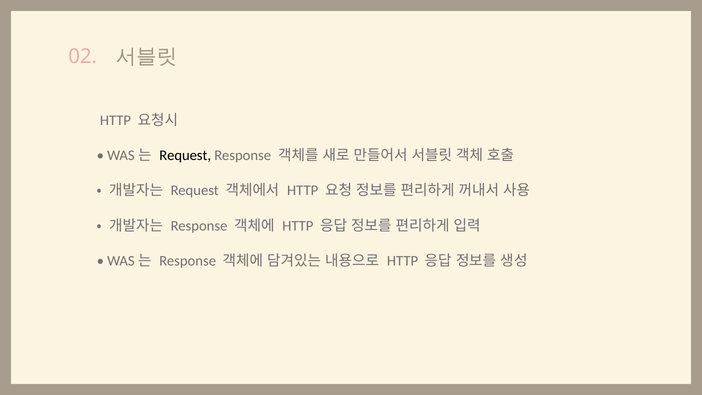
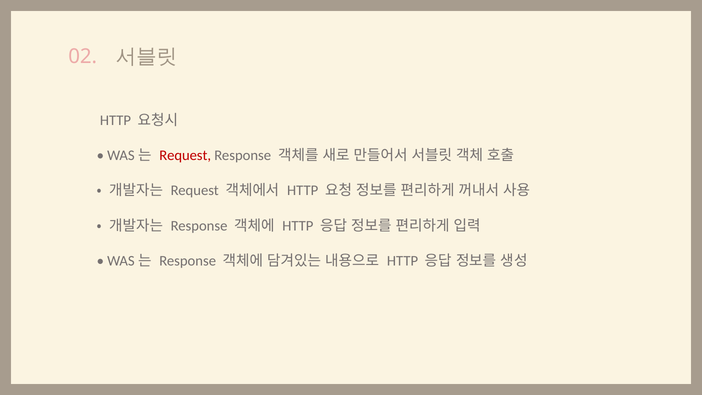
Request at (185, 155) colour: black -> red
